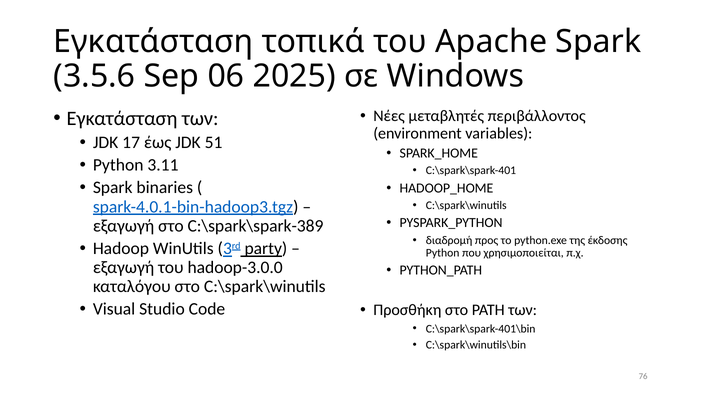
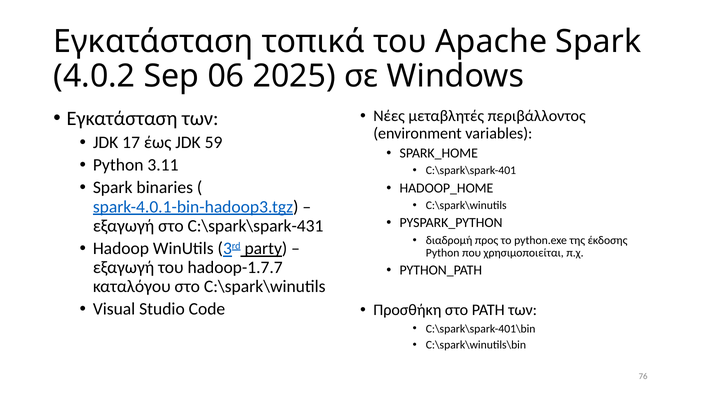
3.5.6: 3.5.6 -> 4.0.2
51: 51 -> 59
C:\spark\spark-389: C:\spark\spark-389 -> C:\spark\spark-431
hadoop-3.0.0: hadoop-3.0.0 -> hadoop-1.7.7
